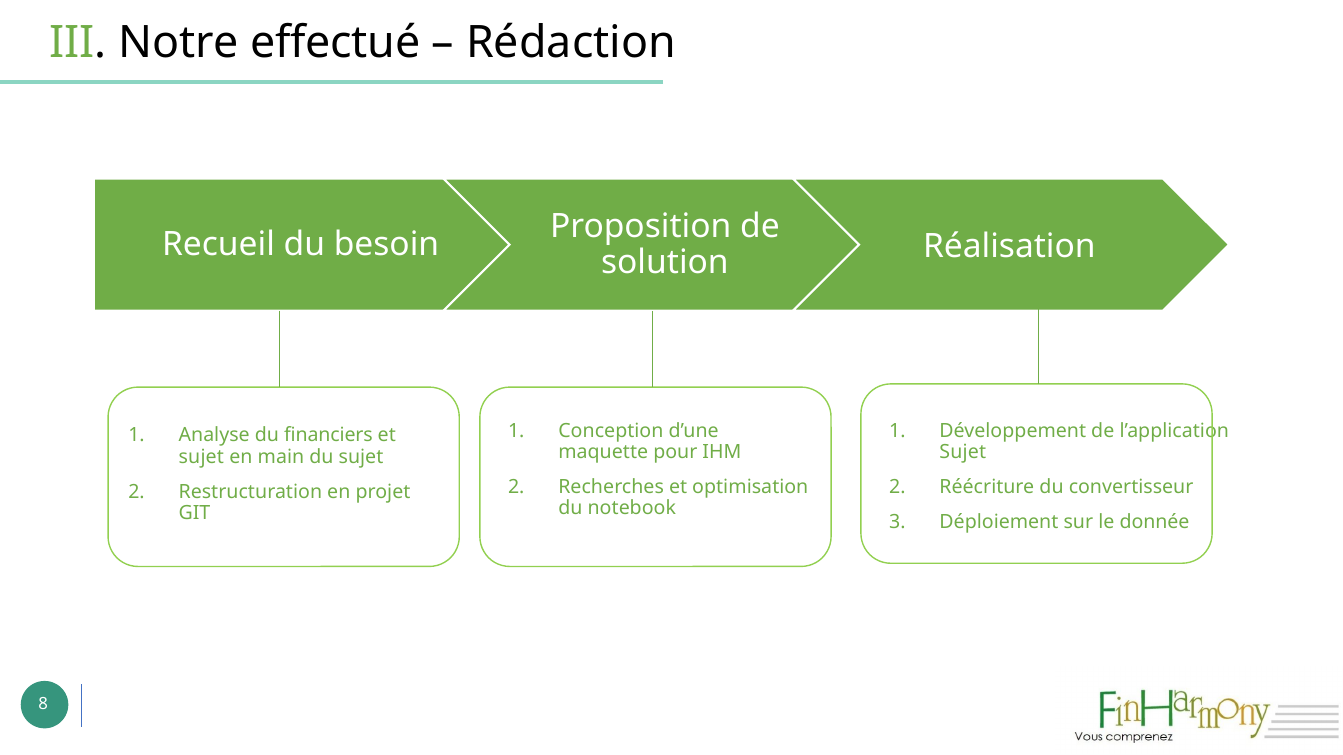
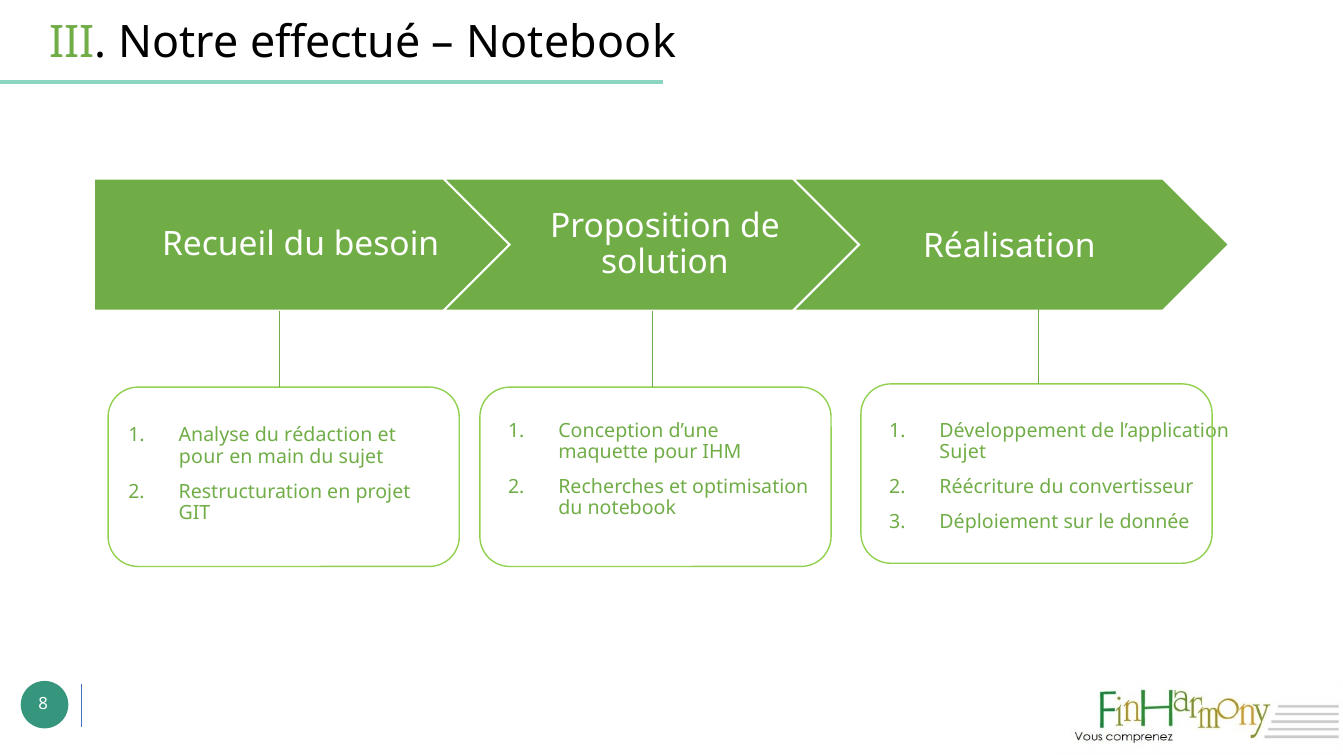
Rédaction at (571, 43): Rédaction -> Notebook
financiers: financiers -> rédaction
sujet at (201, 457): sujet -> pour
